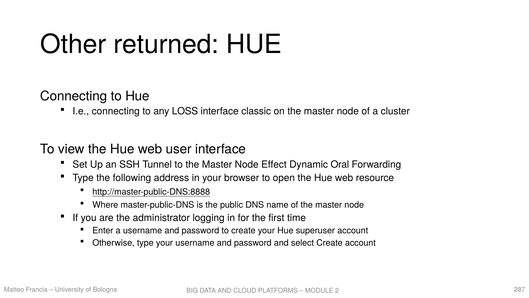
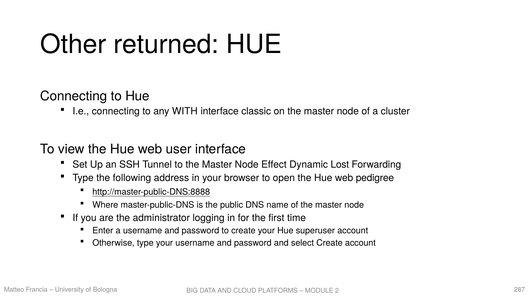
LOSS: LOSS -> WITH
Oral: Oral -> Lost
resource: resource -> pedigree
